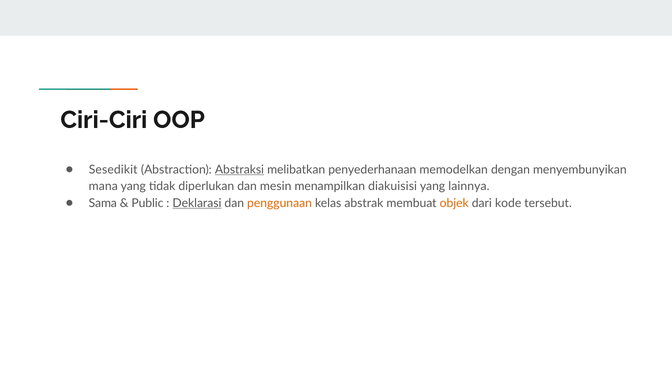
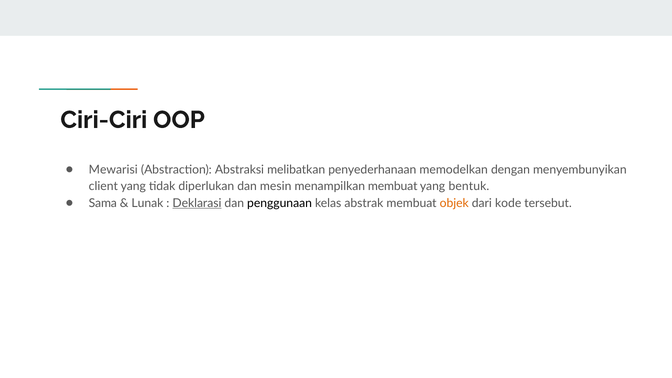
Sesedikit: Sesedikit -> Mewarisi
Abstraksi underline: present -> none
mana: mana -> client
menampilkan diakuisisi: diakuisisi -> membuat
lainnya: lainnya -> bentuk
Public: Public -> Lunak
penggunaan colour: orange -> black
